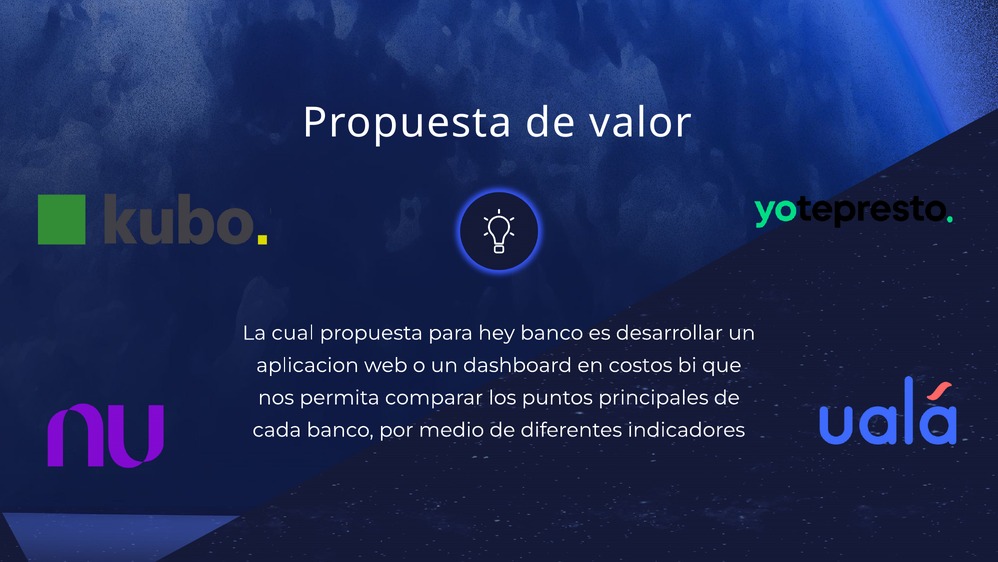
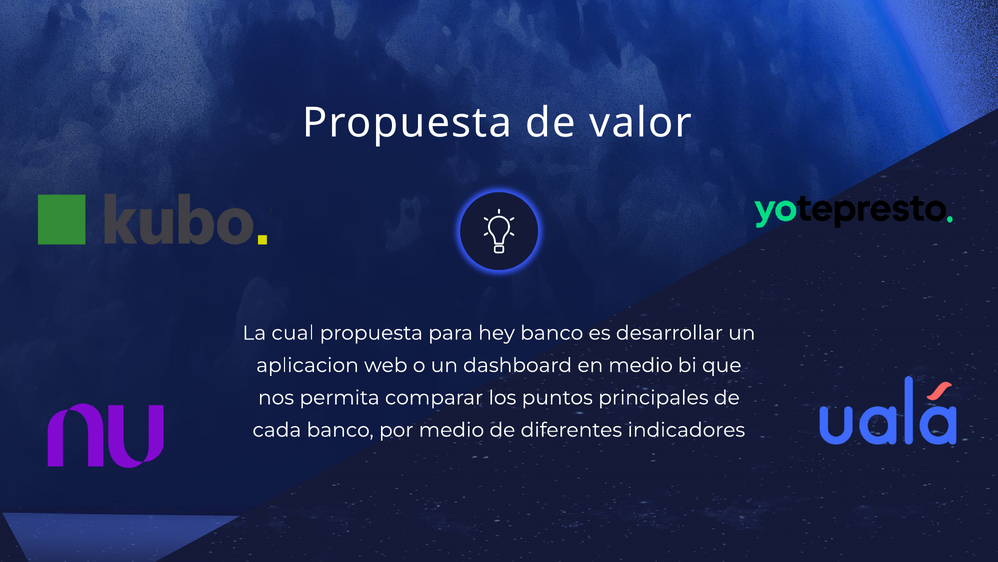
en costos: costos -> medio
